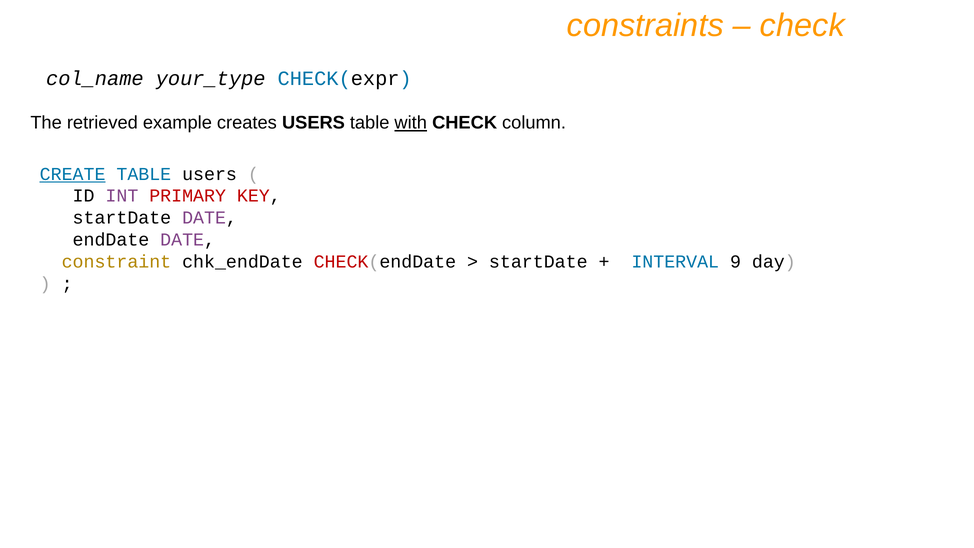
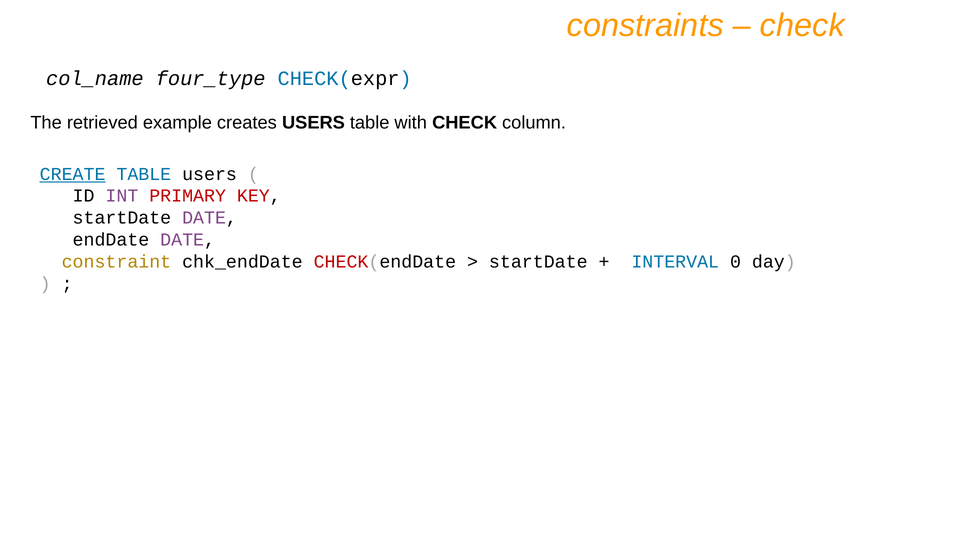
your_type: your_type -> four_type
with underline: present -> none
9: 9 -> 0
